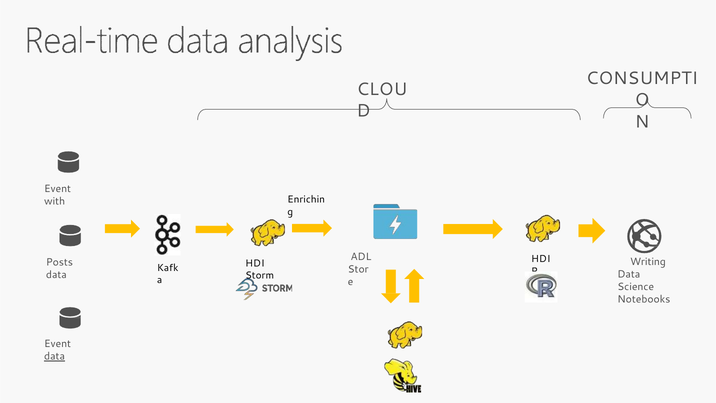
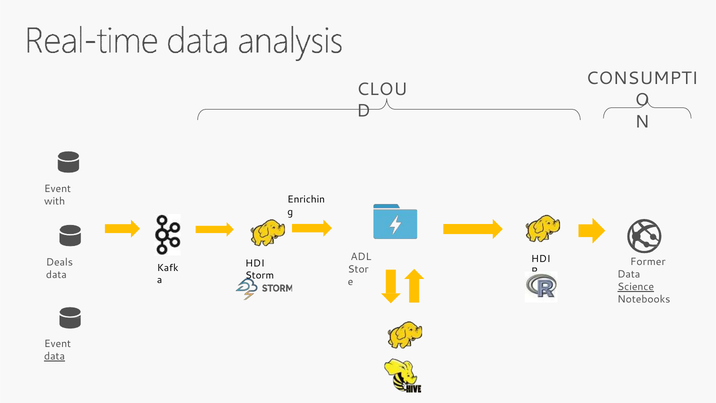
Writing: Writing -> Former
Posts: Posts -> Deals
Science underline: none -> present
